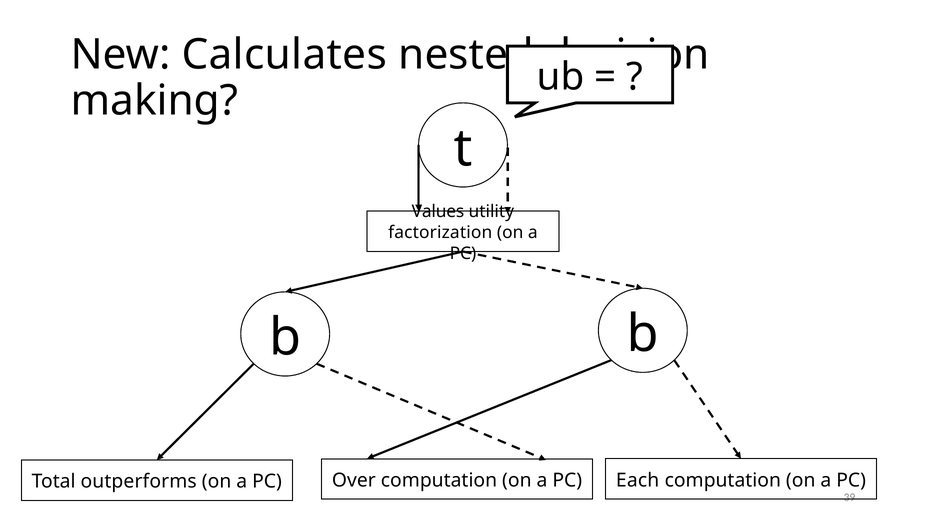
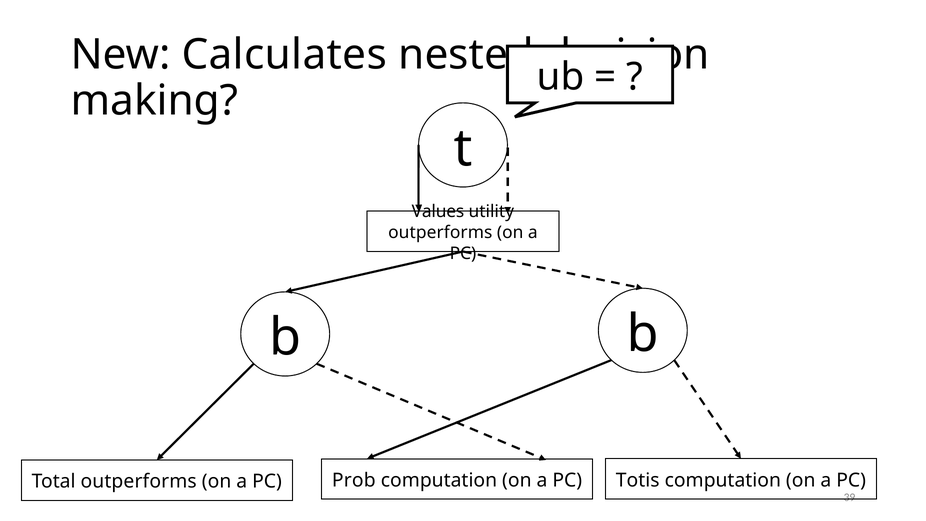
factorization at (440, 233): factorization -> outperforms
Over: Over -> Prob
Each: Each -> Totis
